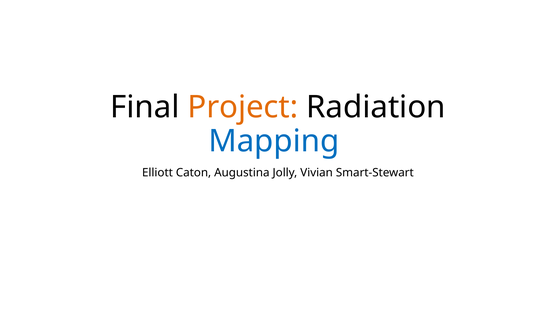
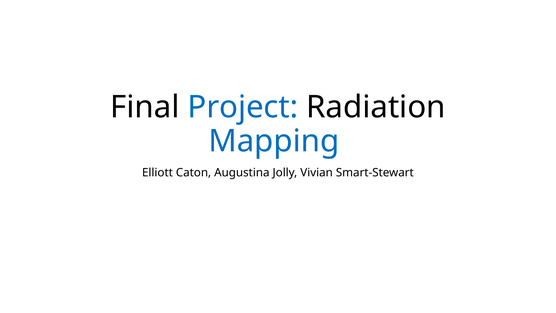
Project colour: orange -> blue
